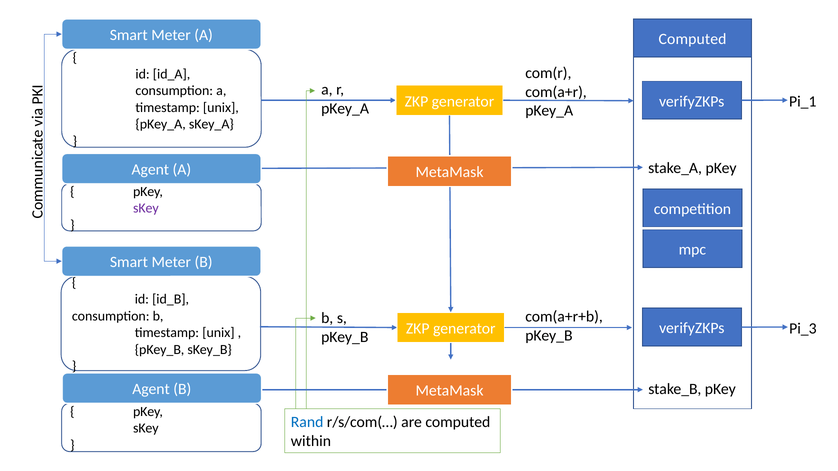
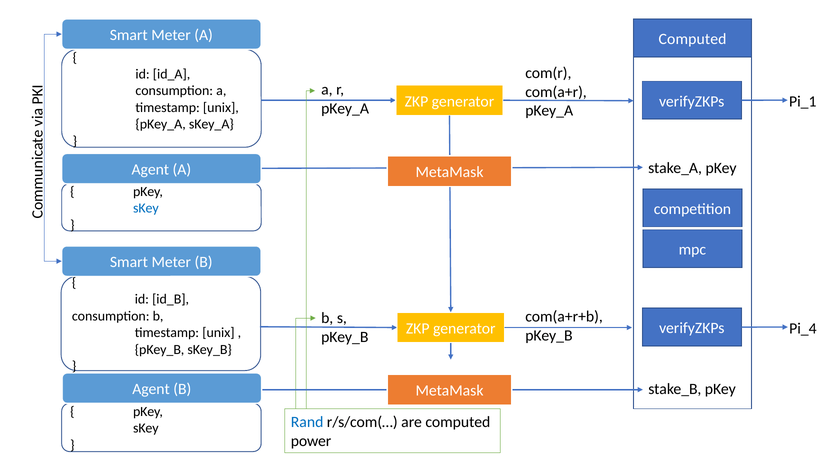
sKey at (146, 208) colour: purple -> blue
Pi_3: Pi_3 -> Pi_4
within: within -> power
